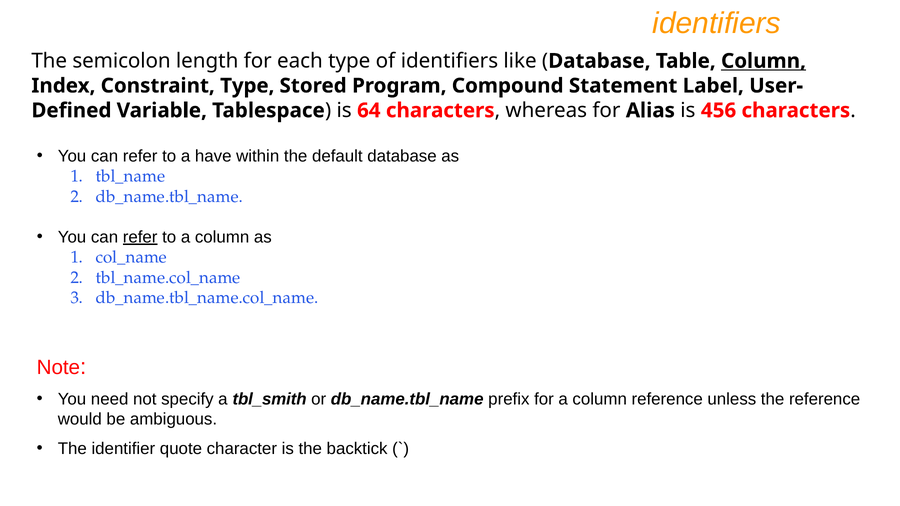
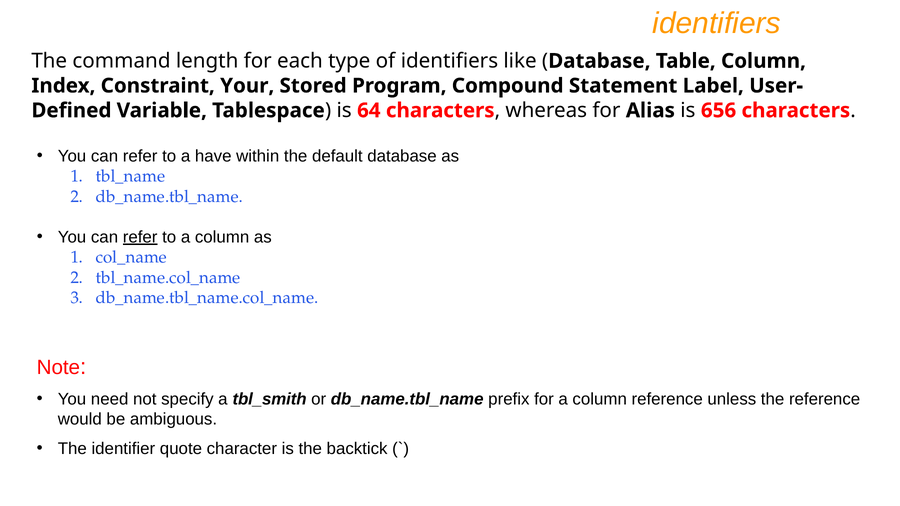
semicolon: semicolon -> command
Column at (763, 61) underline: present -> none
Constraint Type: Type -> Your
456: 456 -> 656
